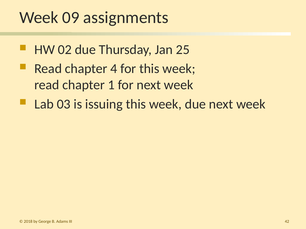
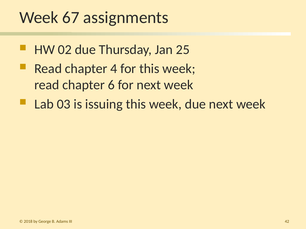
09: 09 -> 67
1: 1 -> 6
